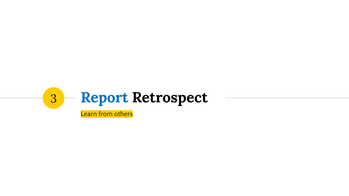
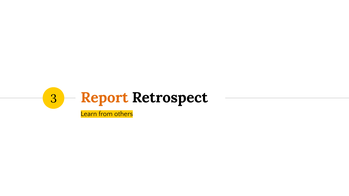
Report colour: blue -> orange
